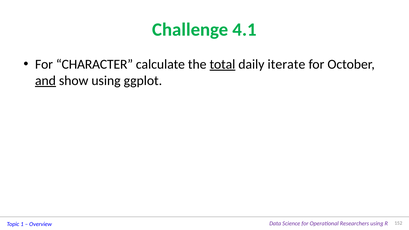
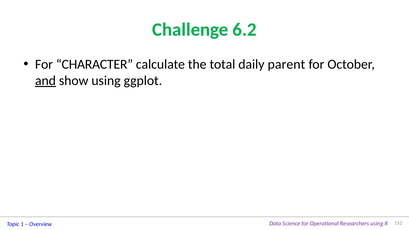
4.1: 4.1 -> 6.2
total underline: present -> none
iterate: iterate -> parent
